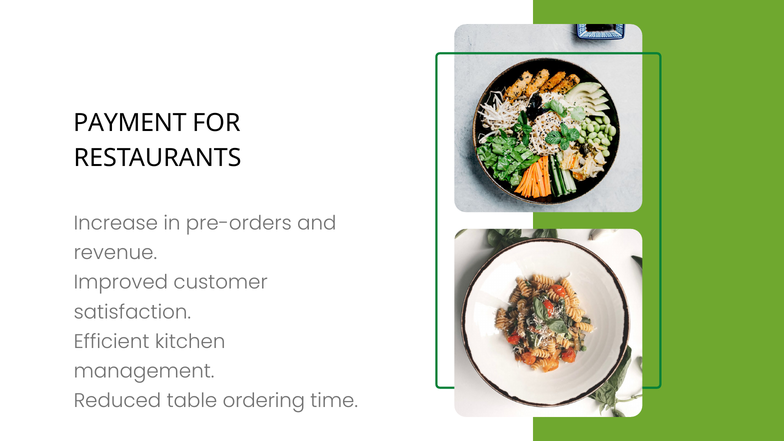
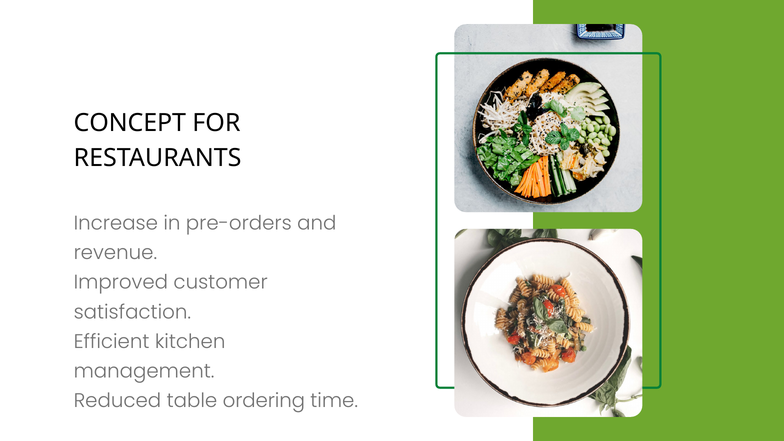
PAYMENT: PAYMENT -> CONCEPT
